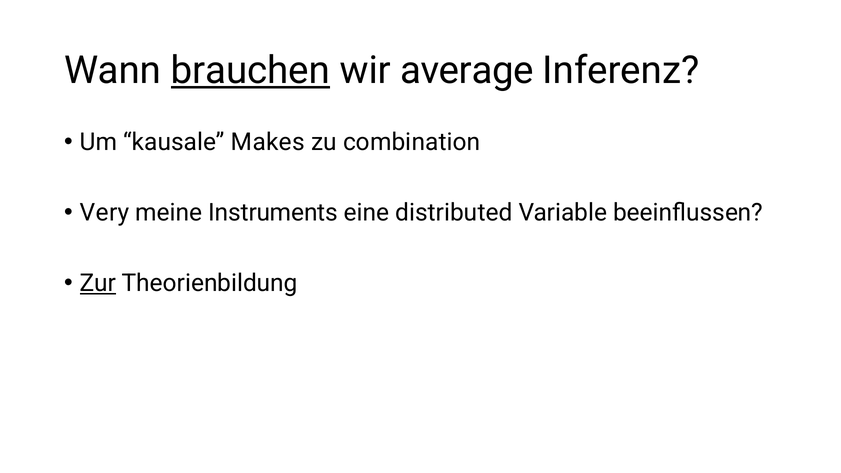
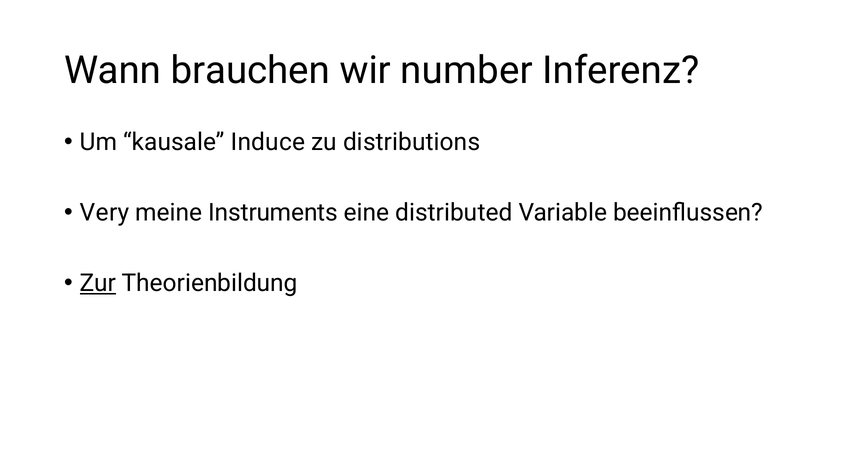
brauchen underline: present -> none
average: average -> number
Makes: Makes -> Induce
combination: combination -> distributions
